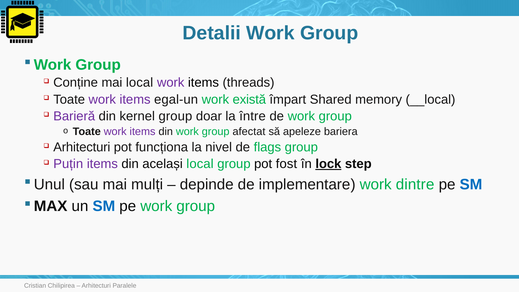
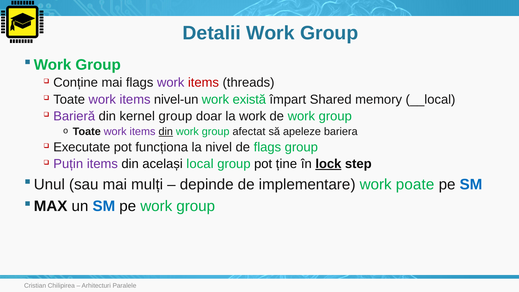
mai local: local -> flags
items at (203, 83) colour: black -> red
egal-un: egal-un -> nivel-un
la între: între -> work
din at (166, 132) underline: none -> present
Arhitecturi at (82, 147): Arhitecturi -> Executate
fost: fost -> ține
dintre: dintre -> poate
